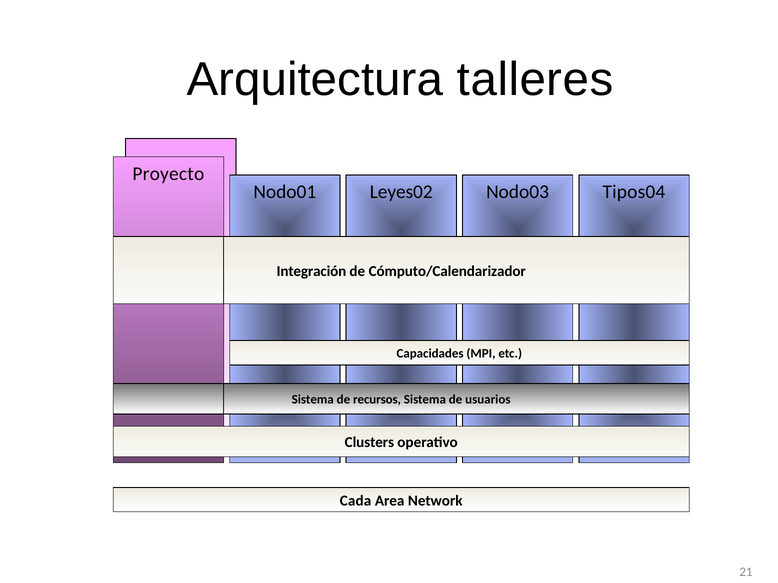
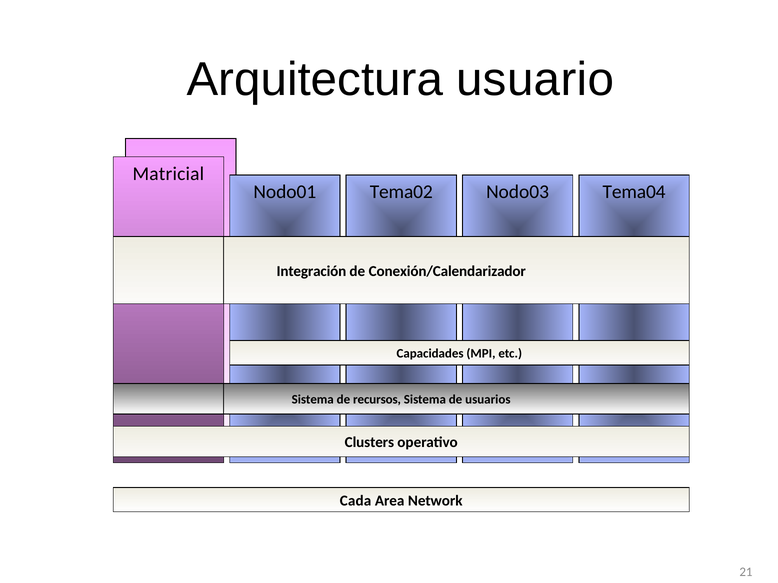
talleres: talleres -> usuario
Proyecto: Proyecto -> Matricial
Leyes02: Leyes02 -> Tema02
Tipos04: Tipos04 -> Tema04
Cómputo/Calendarizador: Cómputo/Calendarizador -> Conexión/Calendarizador
